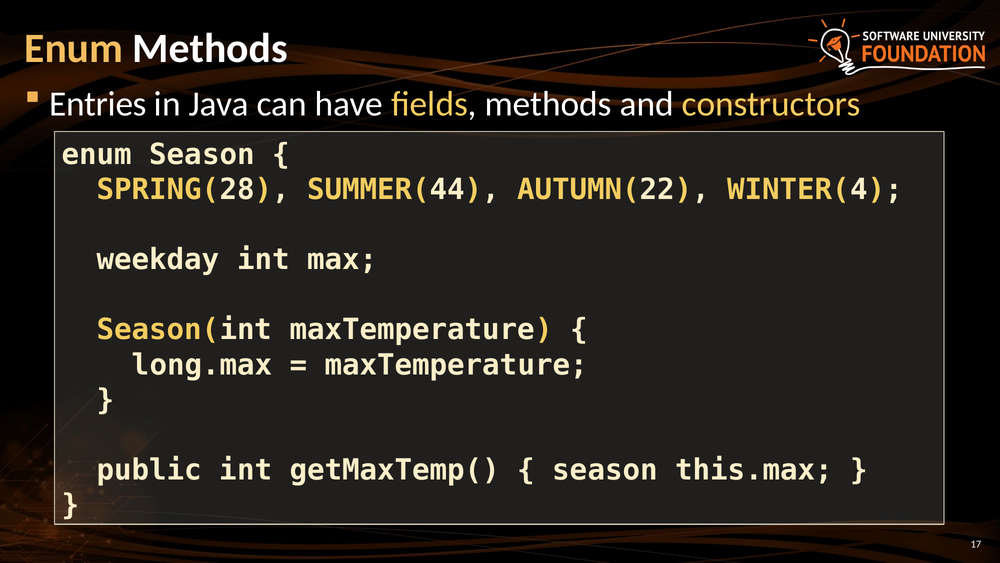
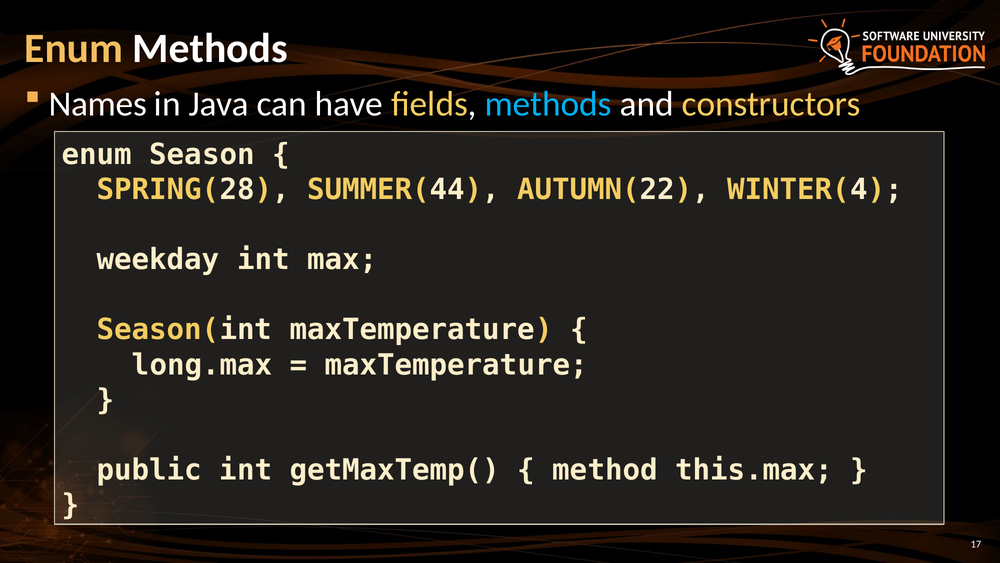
Entries: Entries -> Names
methods at (548, 104) colour: white -> light blue
season at (605, 470): season -> method
